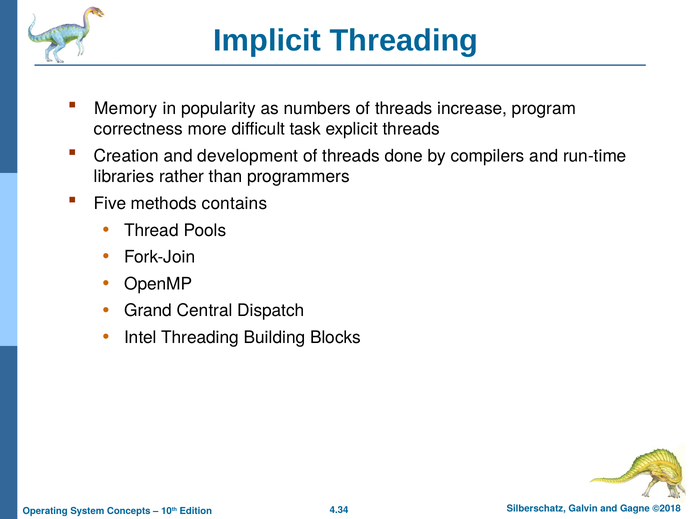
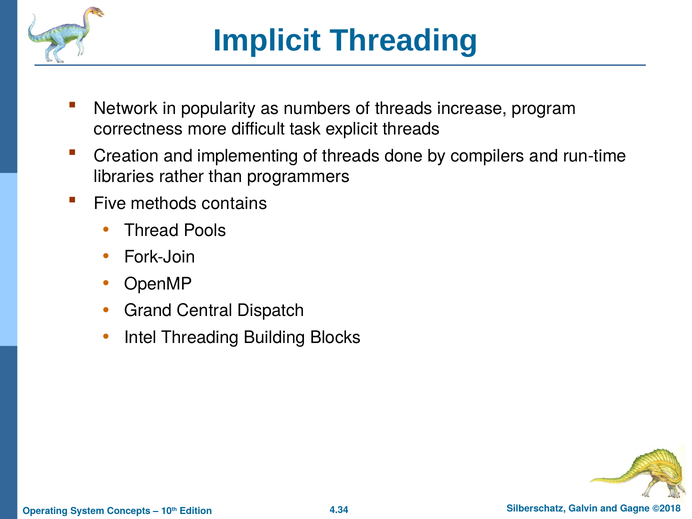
Memory: Memory -> Network
development: development -> implementing
